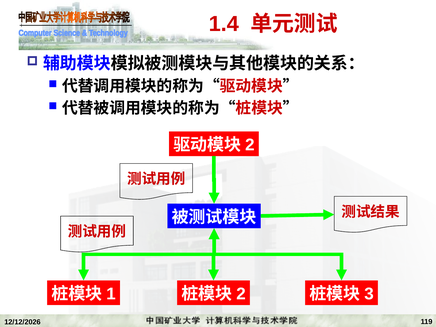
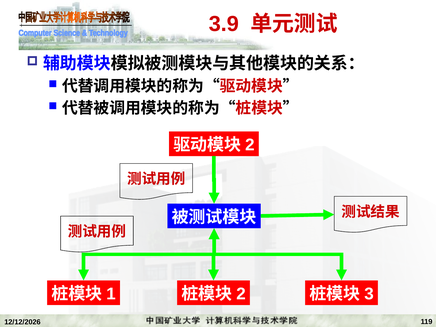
1.4: 1.4 -> 3.9
